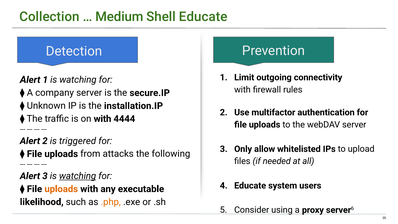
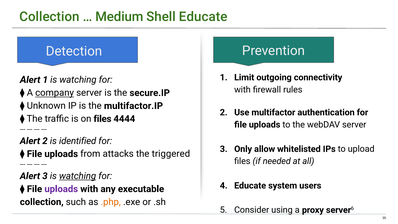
company underline: none -> present
installation.IP: installation.IP -> multifactor.IP
with at (103, 119): with -> files
triggered: triggered -> identified
following: following -> triggered
uploads at (61, 189) colour: orange -> purple
likelihood at (42, 202): likelihood -> collection
